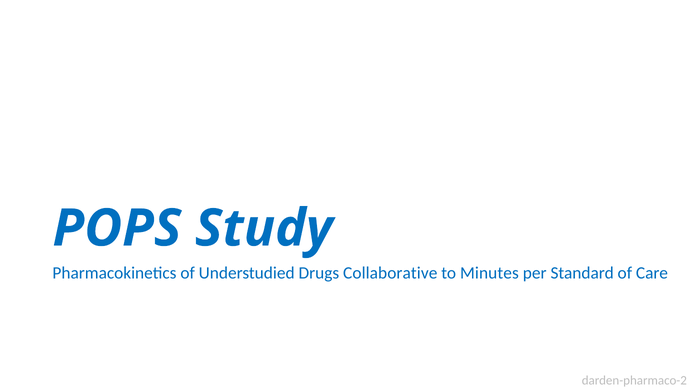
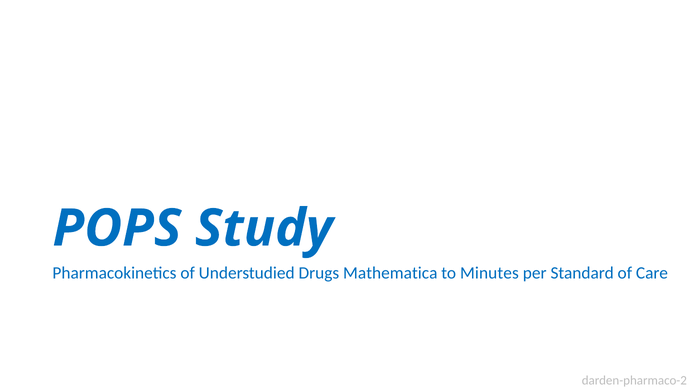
Collaborative: Collaborative -> Mathematica
